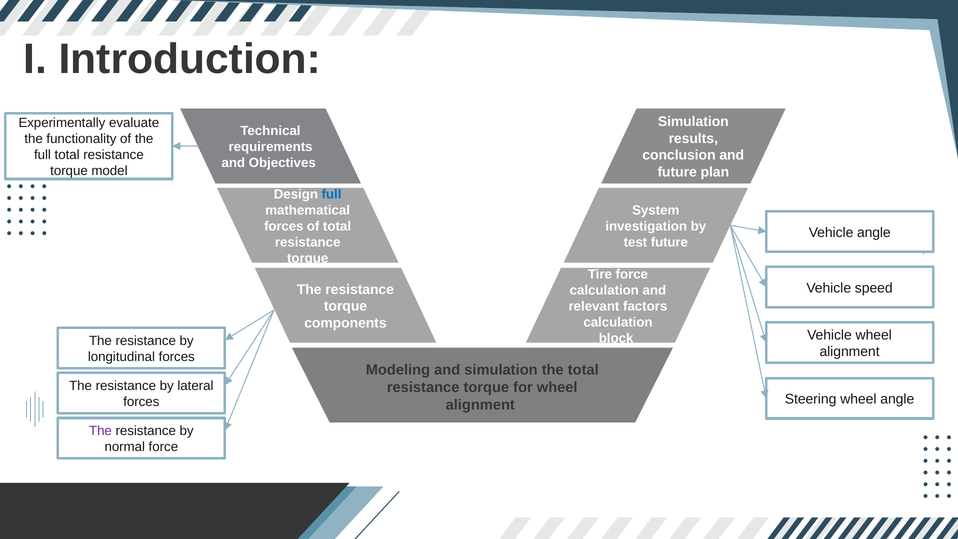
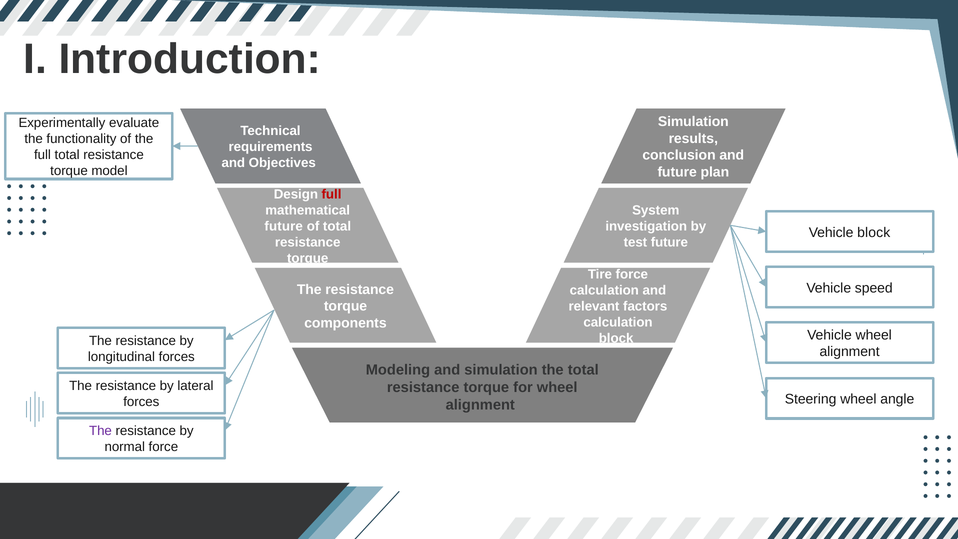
full at (332, 194) colour: blue -> red
forces at (284, 226): forces -> future
Vehicle angle: angle -> block
